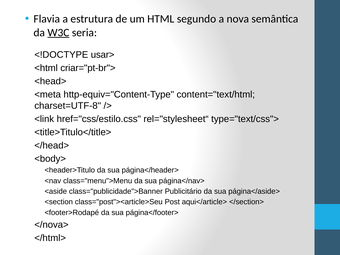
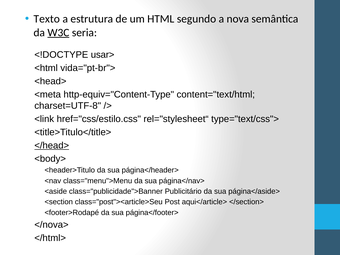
Flavia: Flavia -> Texto
criar="pt-br">: criar="pt-br"> -> vida="pt-br">
</head> underline: none -> present
